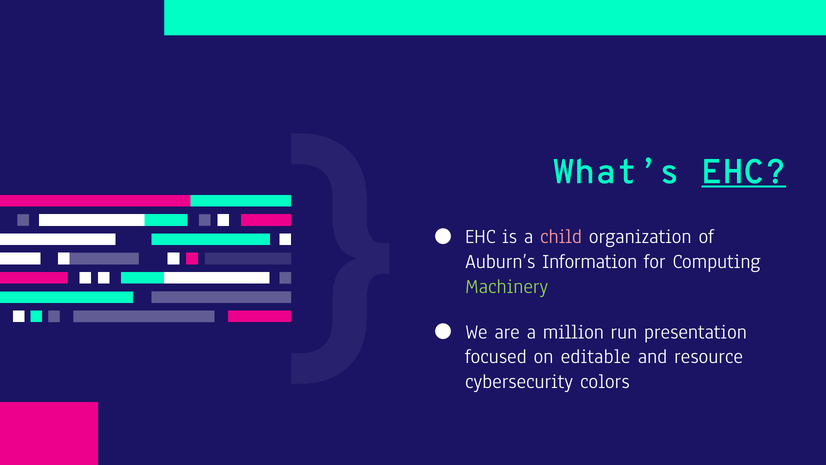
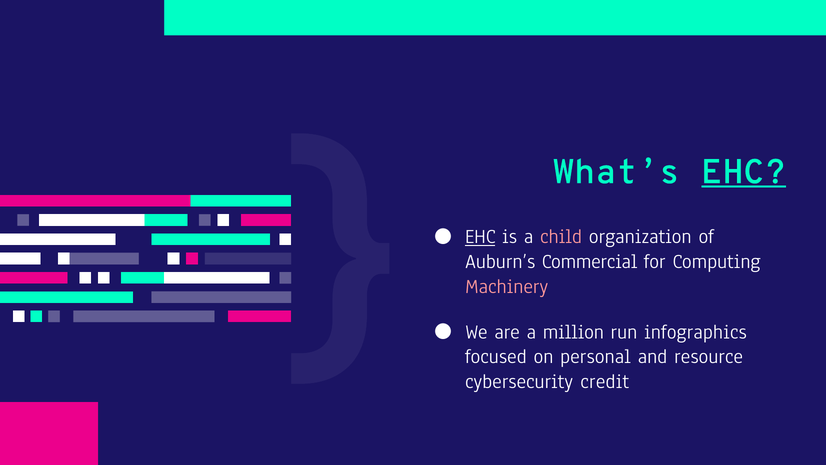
EHC at (480, 236) underline: none -> present
Information: Information -> Commercial
Machinery colour: light green -> pink
presentation: presentation -> infographics
editable: editable -> personal
colors: colors -> credit
